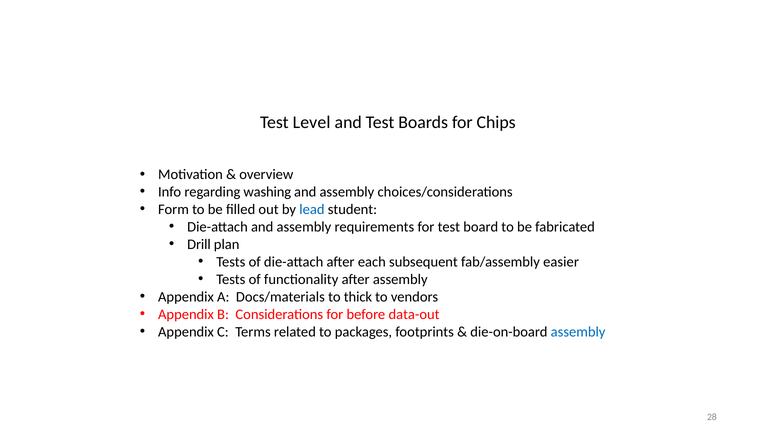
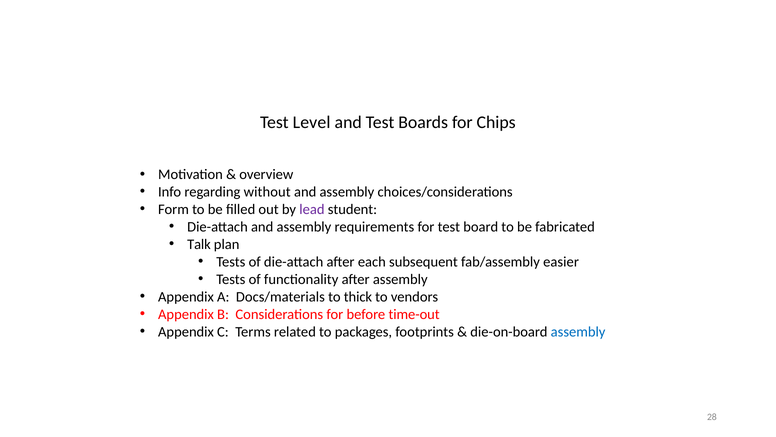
washing: washing -> without
lead colour: blue -> purple
Drill: Drill -> Talk
data-out: data-out -> time-out
